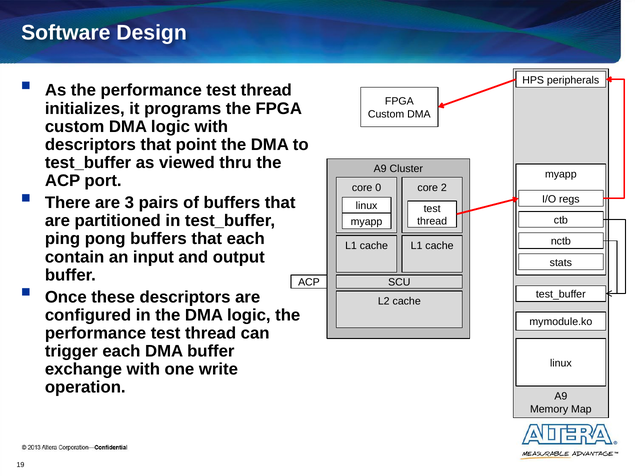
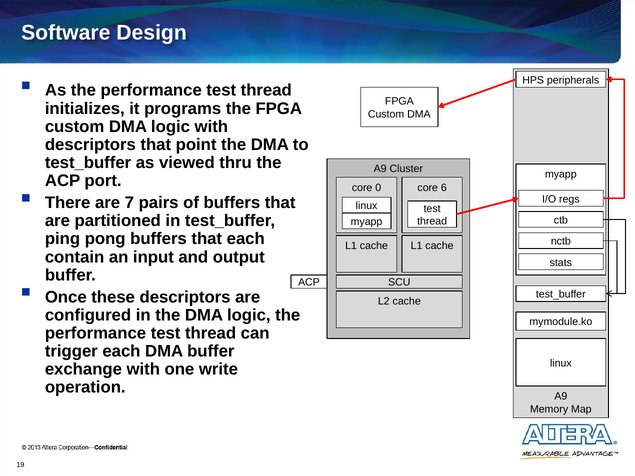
2: 2 -> 6
3: 3 -> 7
